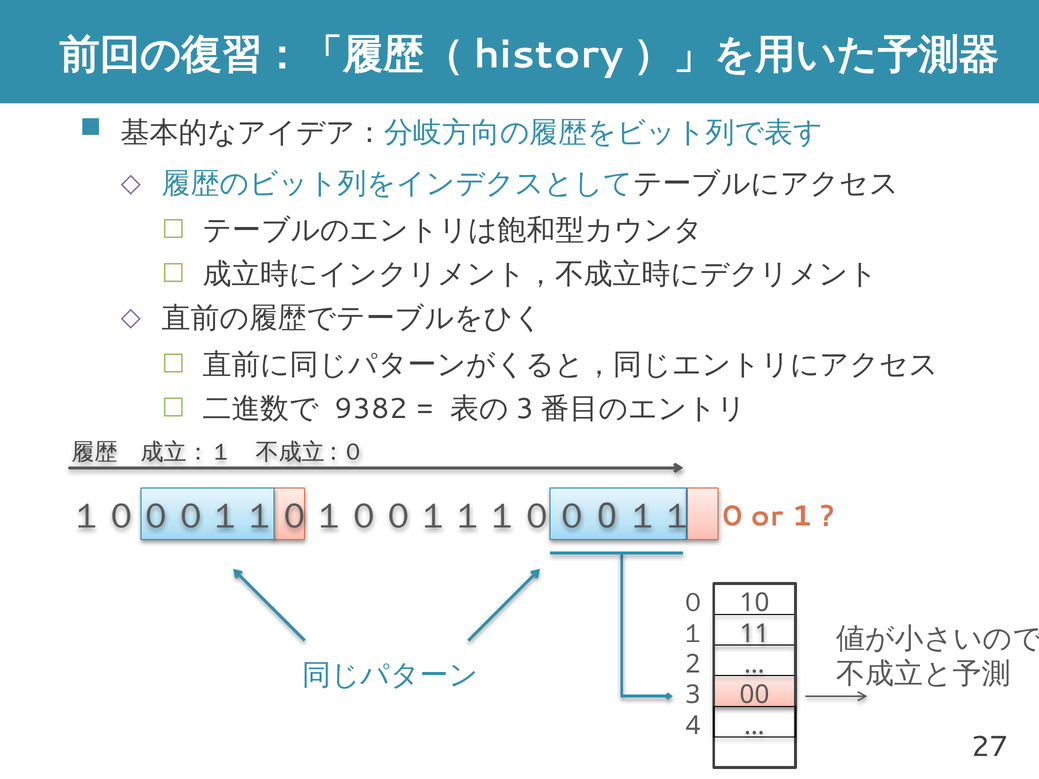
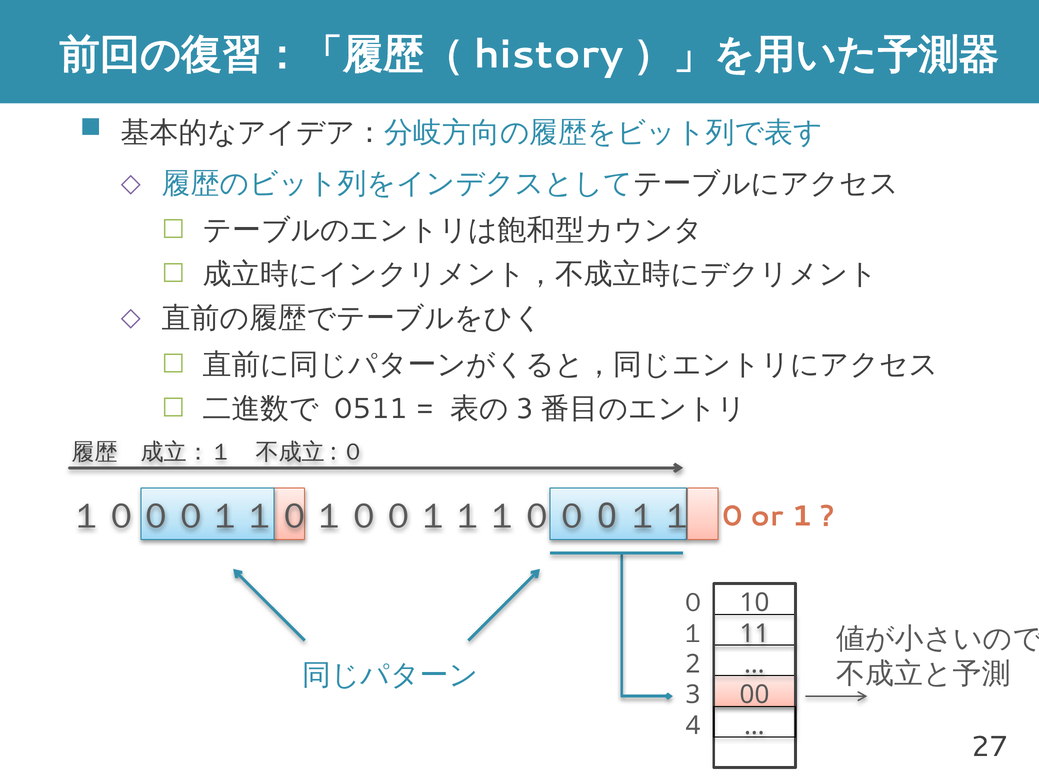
9382: 9382 -> 0511
